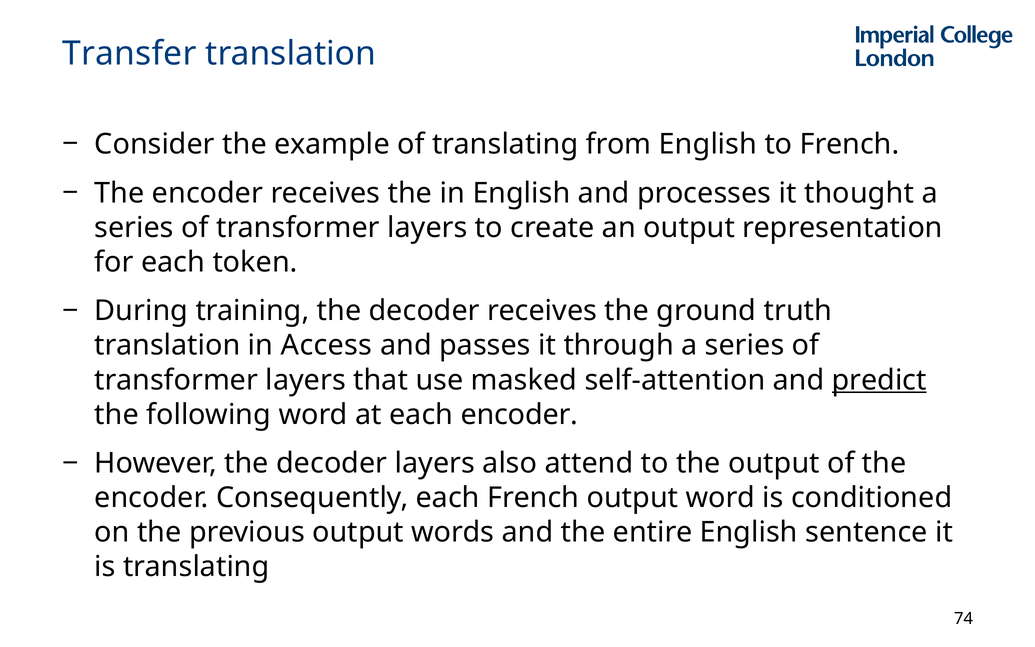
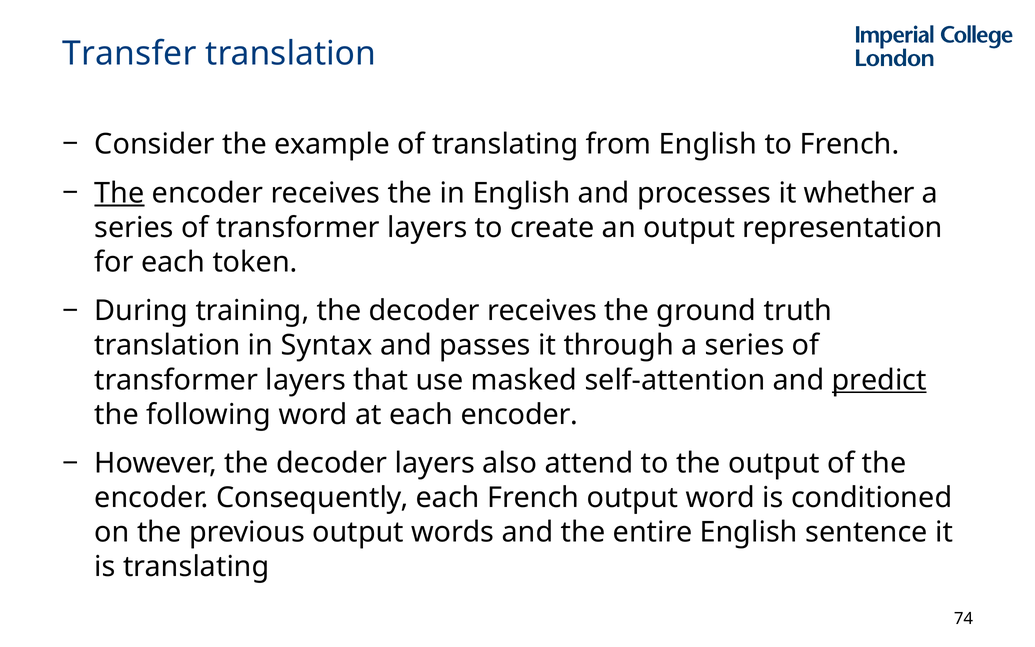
The at (119, 193) underline: none -> present
thought: thought -> whether
Access: Access -> Syntax
